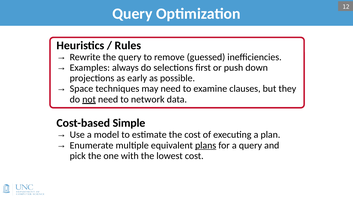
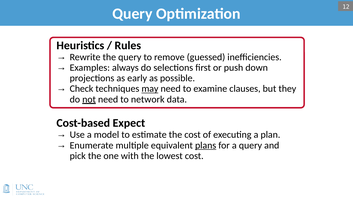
Space: Space -> Check
may underline: none -> present
Simple: Simple -> Expect
